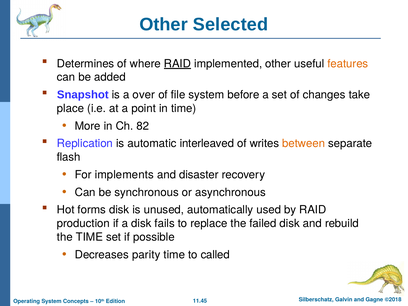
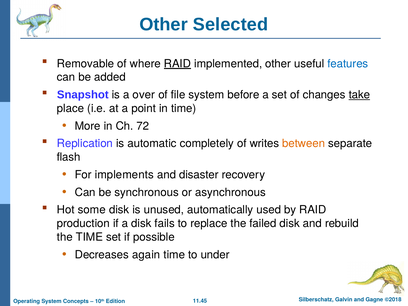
Determines: Determines -> Removable
features colour: orange -> blue
take underline: none -> present
82: 82 -> 72
interleaved: interleaved -> completely
forms: forms -> some
parity: parity -> again
called: called -> under
